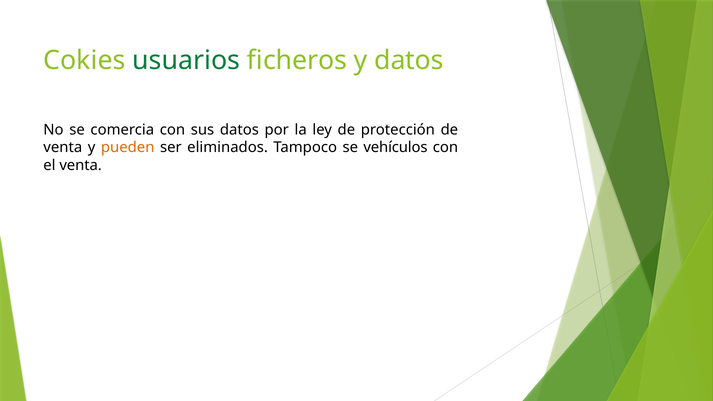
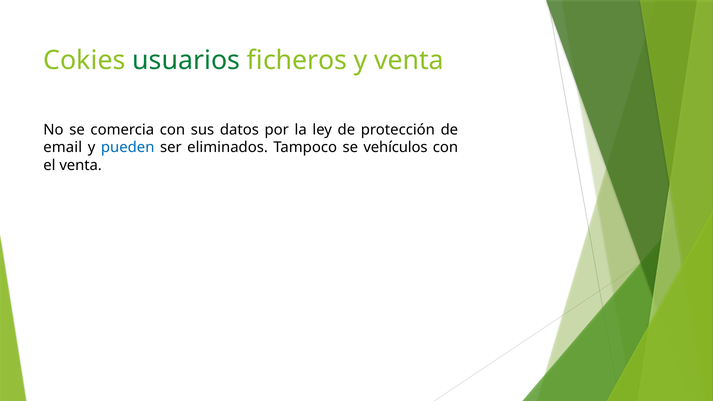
y datos: datos -> venta
venta at (63, 148): venta -> email
pueden colour: orange -> blue
